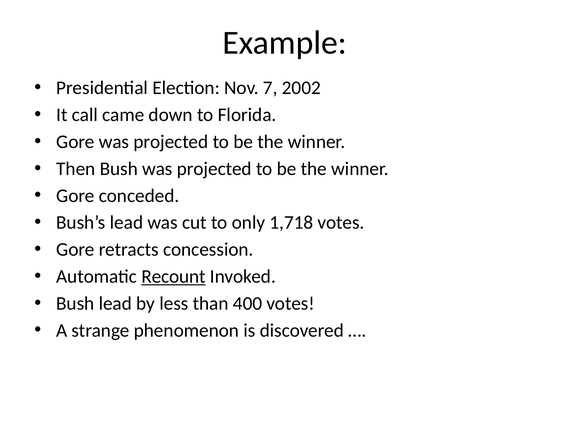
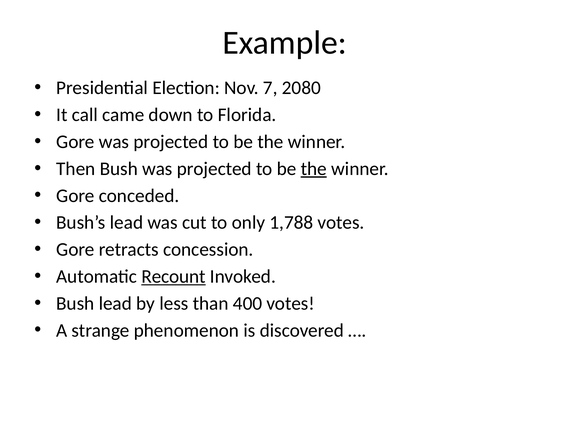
2002: 2002 -> 2080
the at (314, 169) underline: none -> present
1,718: 1,718 -> 1,788
